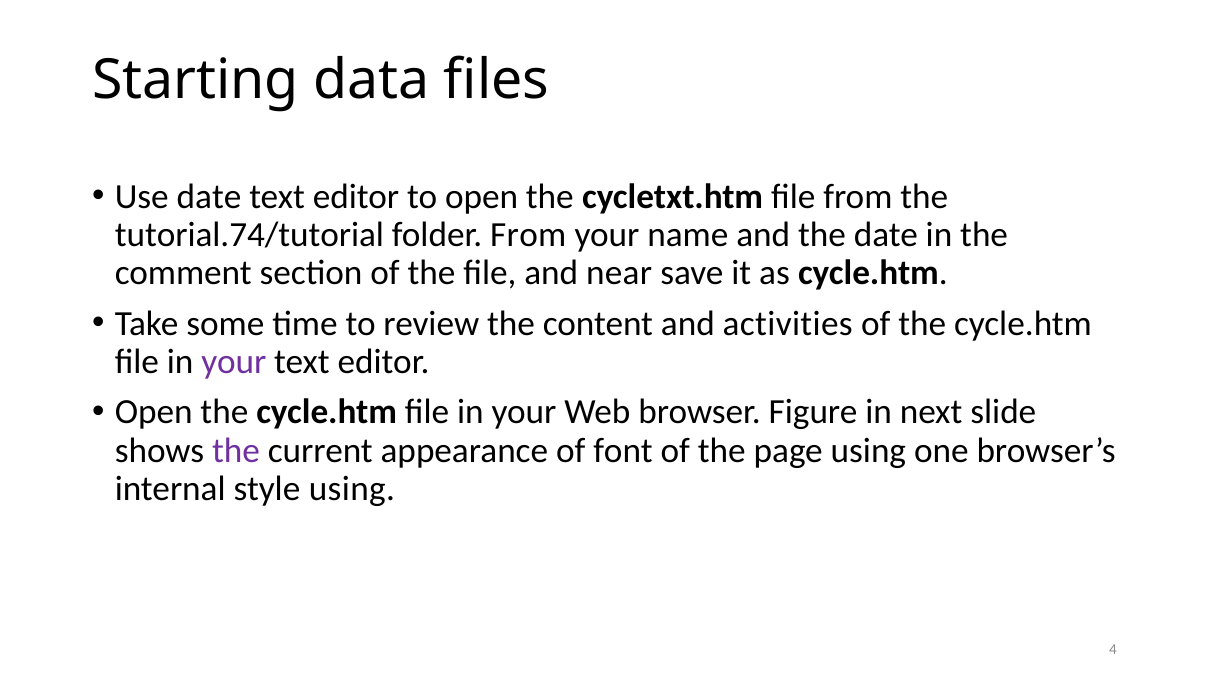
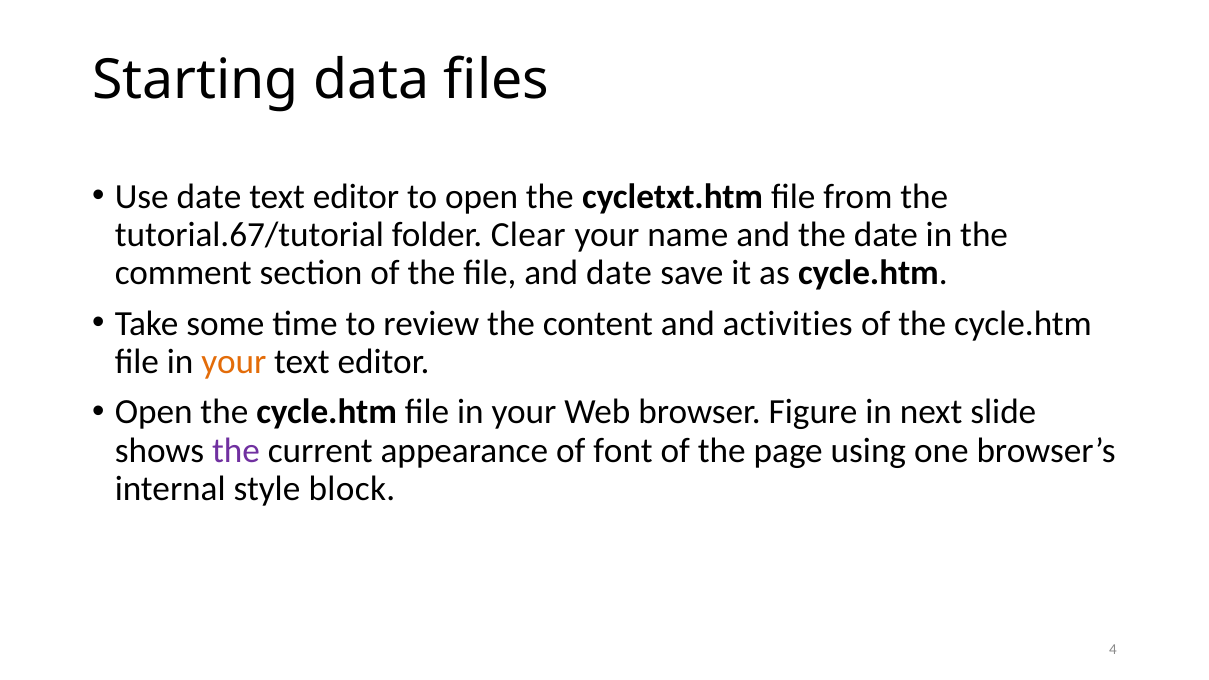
tutorial.74/tutorial: tutorial.74/tutorial -> tutorial.67/tutorial
folder From: From -> Clear
and near: near -> date
your at (234, 362) colour: purple -> orange
style using: using -> block
